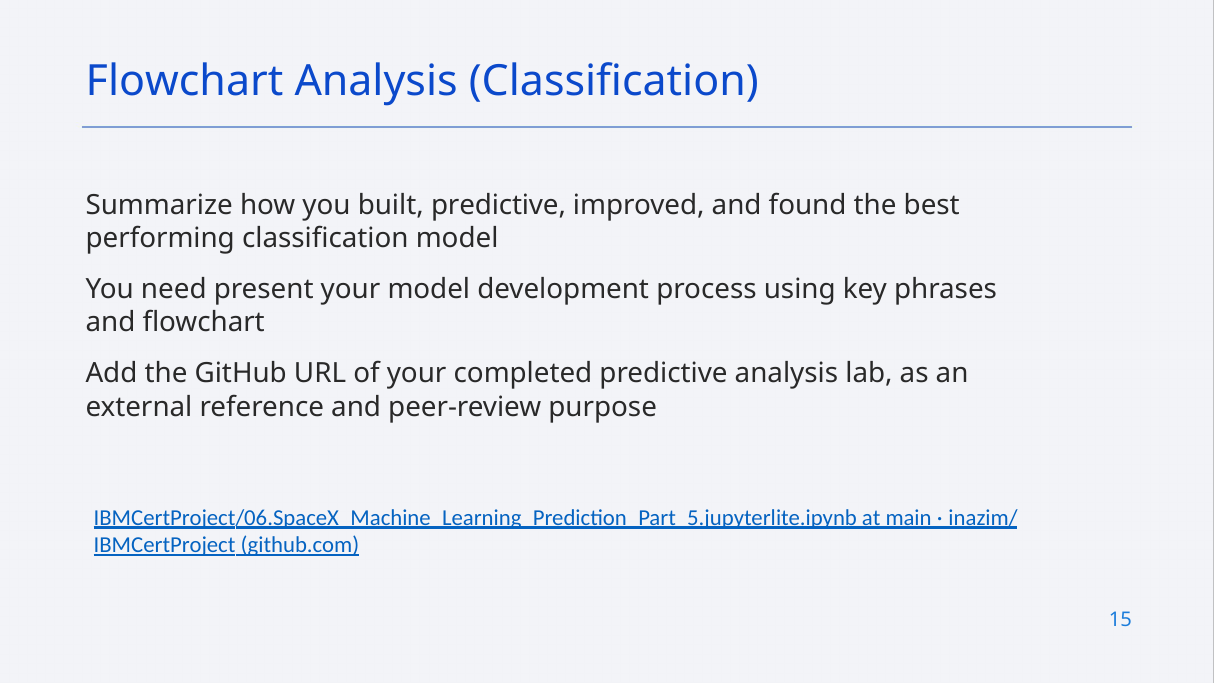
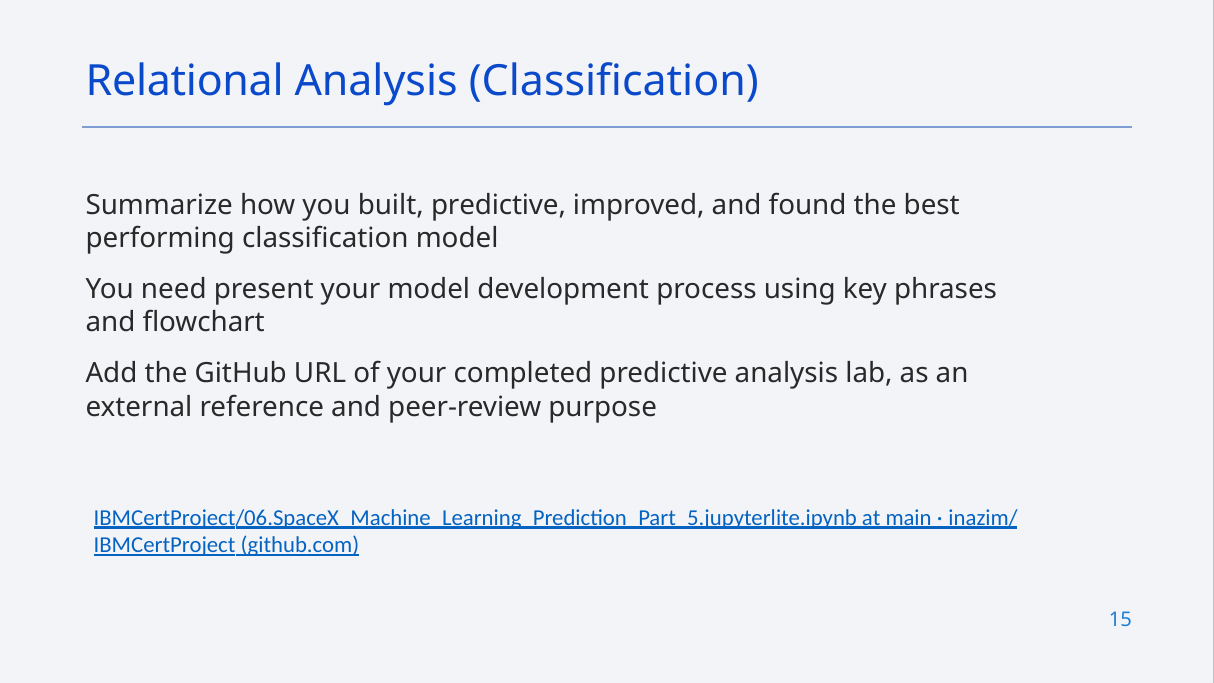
Flowchart at (185, 81): Flowchart -> Relational
